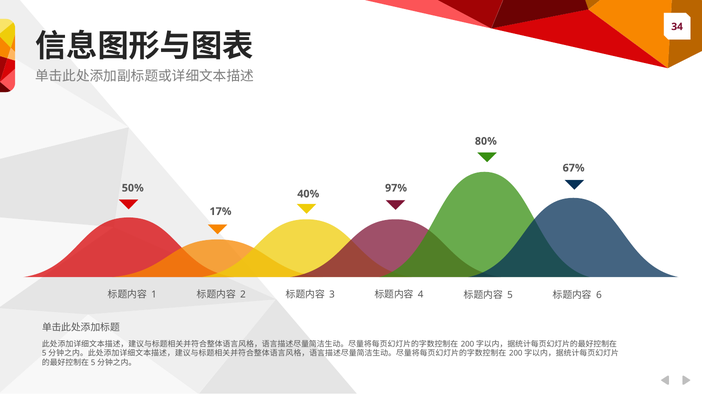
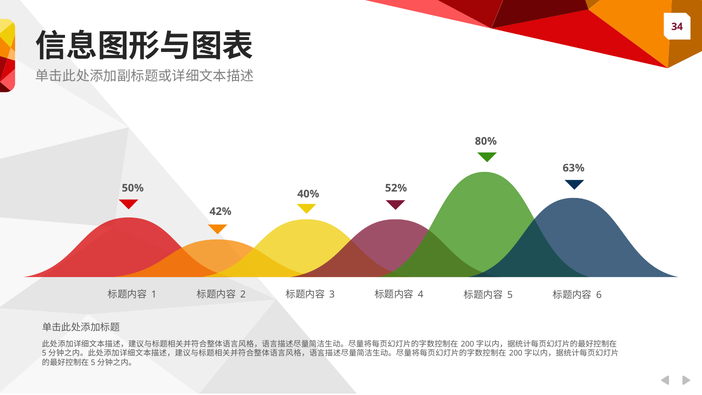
67%: 67% -> 63%
97%: 97% -> 52%
17%: 17% -> 42%
